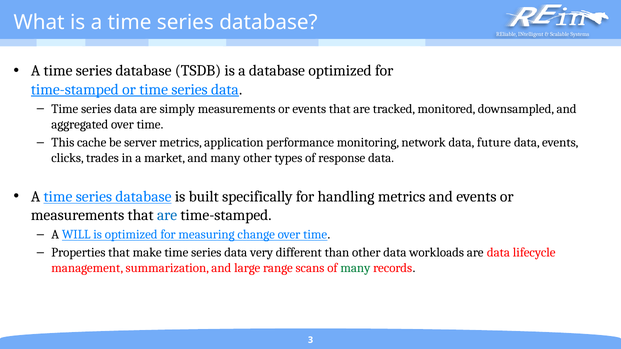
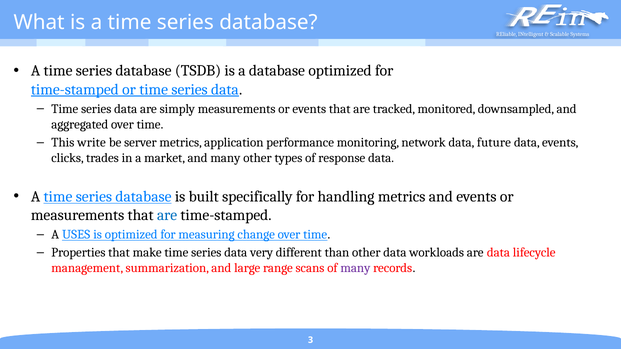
cache: cache -> write
WILL: WILL -> USES
many at (355, 268) colour: green -> purple
